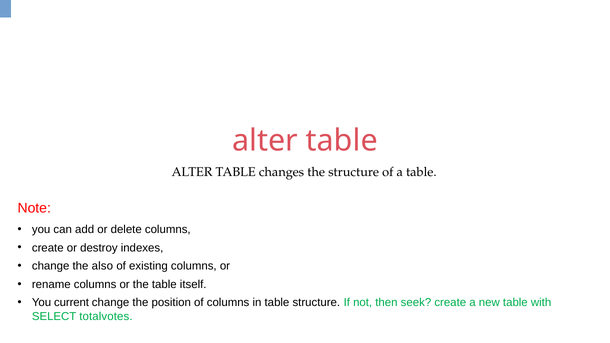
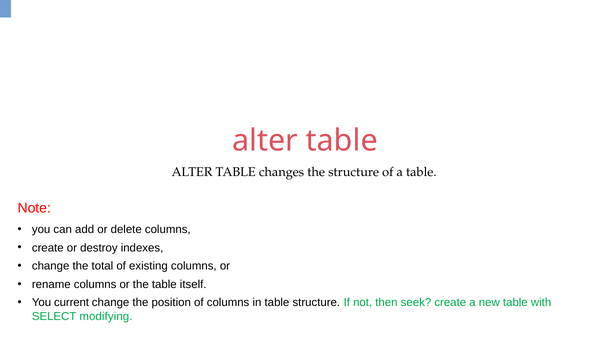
also: also -> total
totalvotes: totalvotes -> modifying
